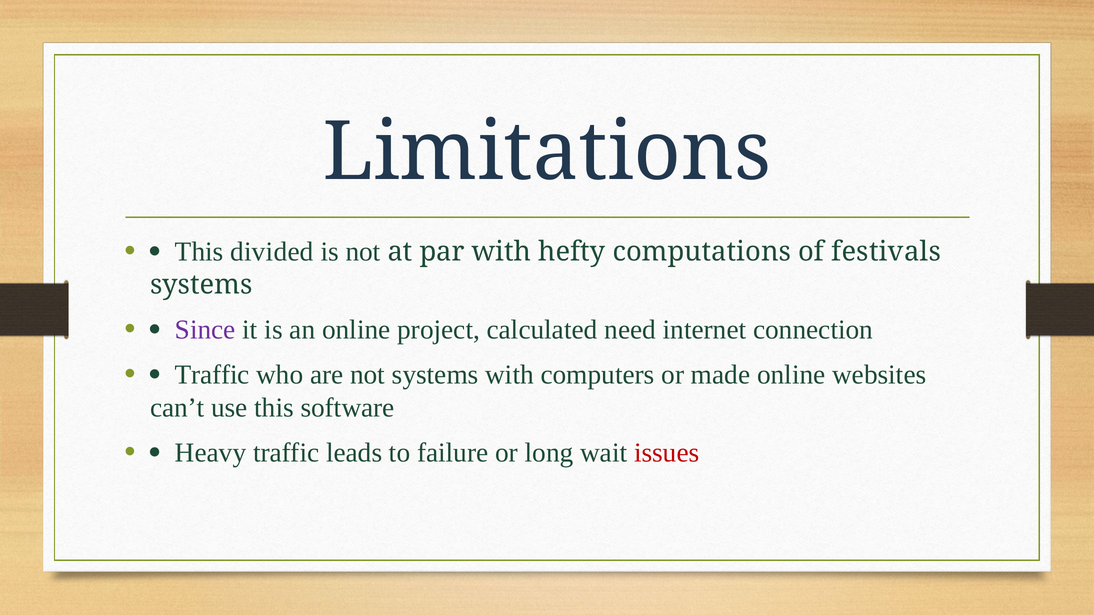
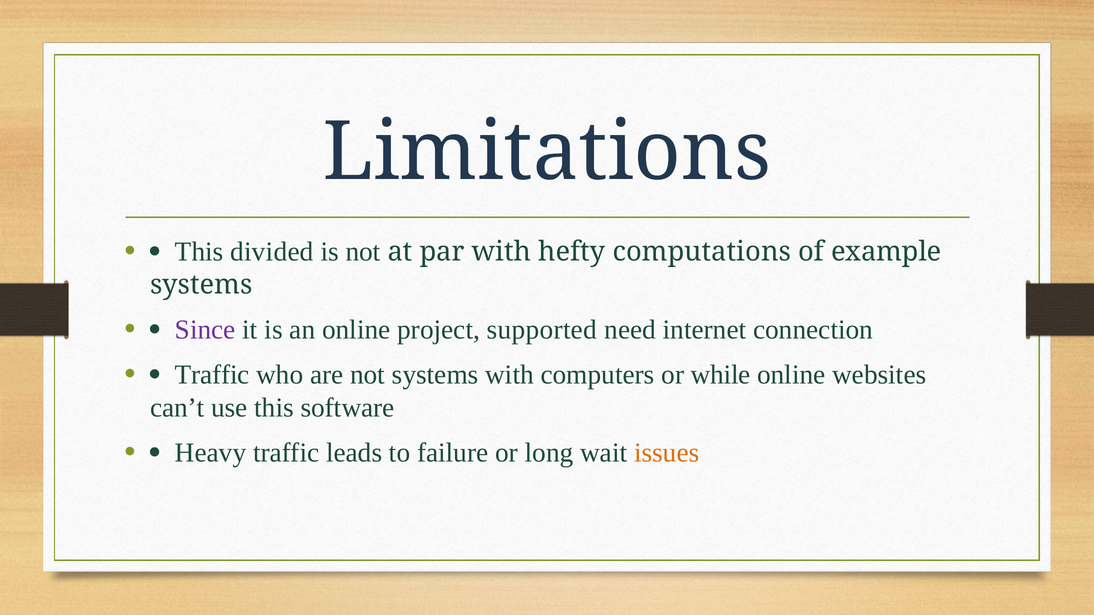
festivals: festivals -> example
calculated: calculated -> supported
made: made -> while
issues colour: red -> orange
